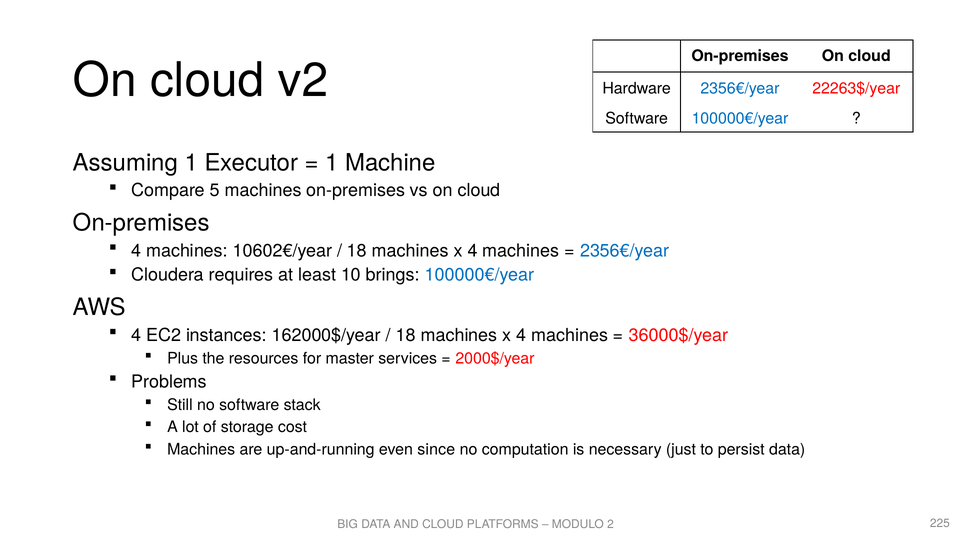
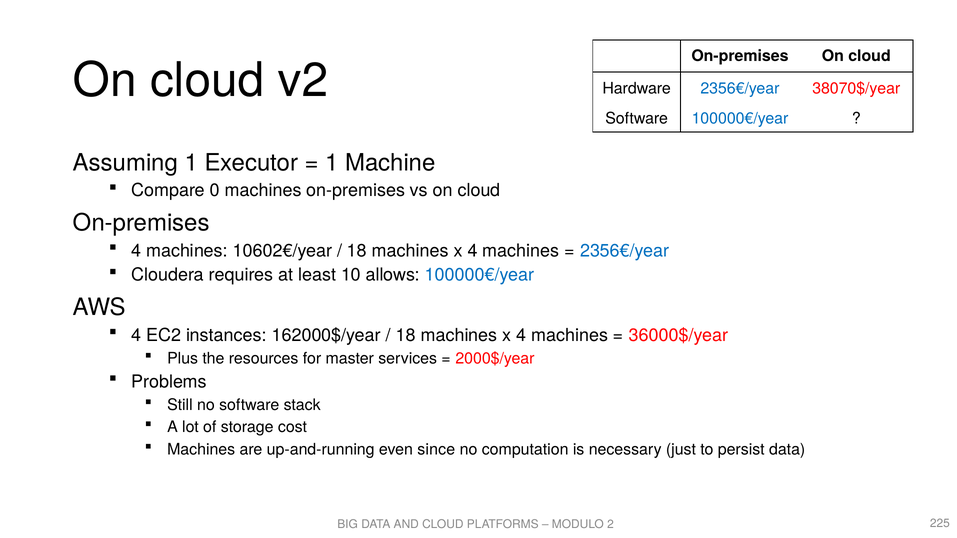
22263$/year: 22263$/year -> 38070$/year
5: 5 -> 0
brings: brings -> allows
